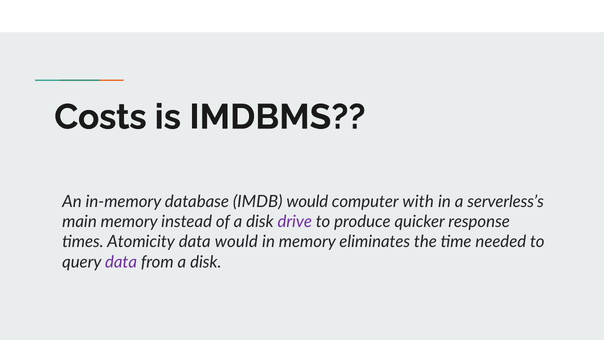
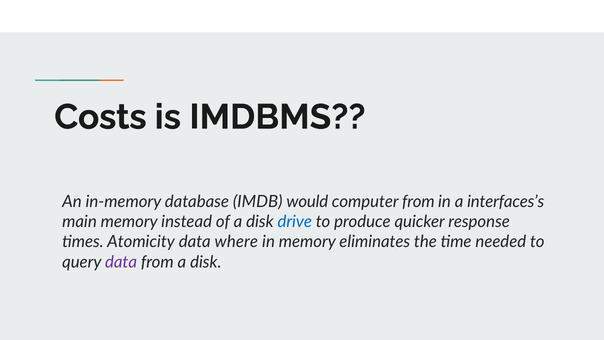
computer with: with -> from
serverless’s: serverless’s -> interfaces’s
drive colour: purple -> blue
data would: would -> where
